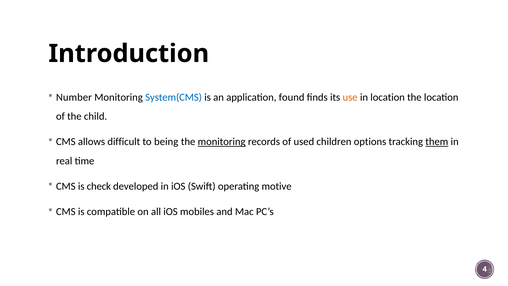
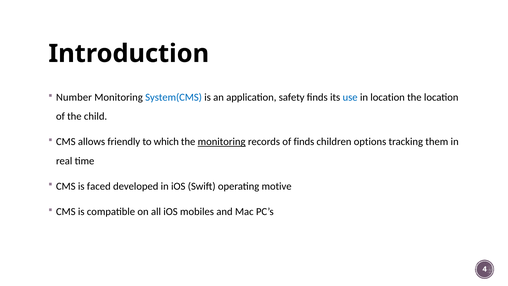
found: found -> safety
use colour: orange -> blue
difficult: difficult -> friendly
being: being -> which
of used: used -> finds
them underline: present -> none
check: check -> faced
